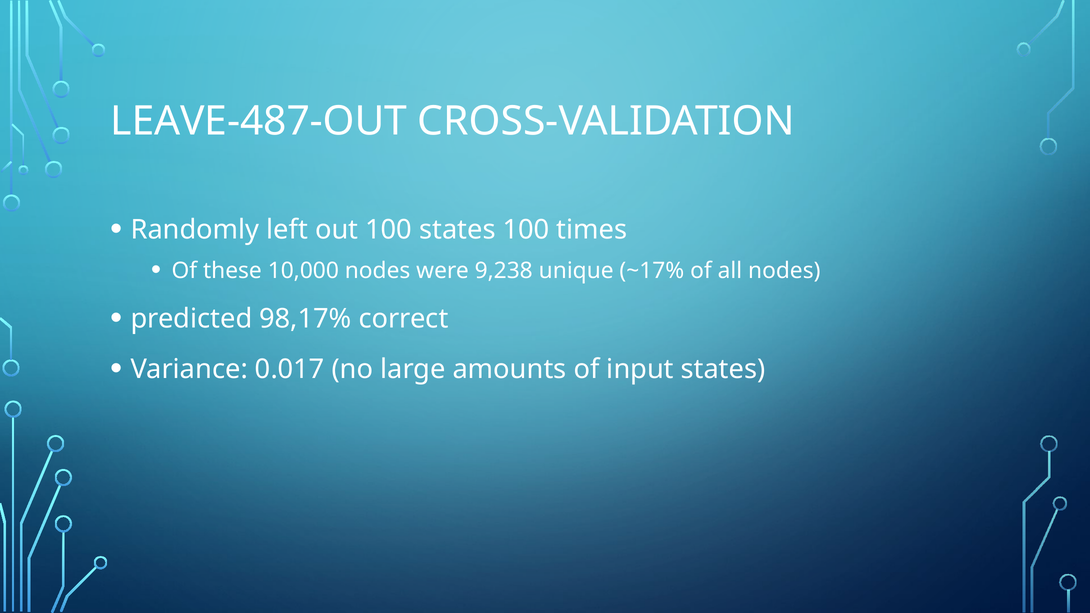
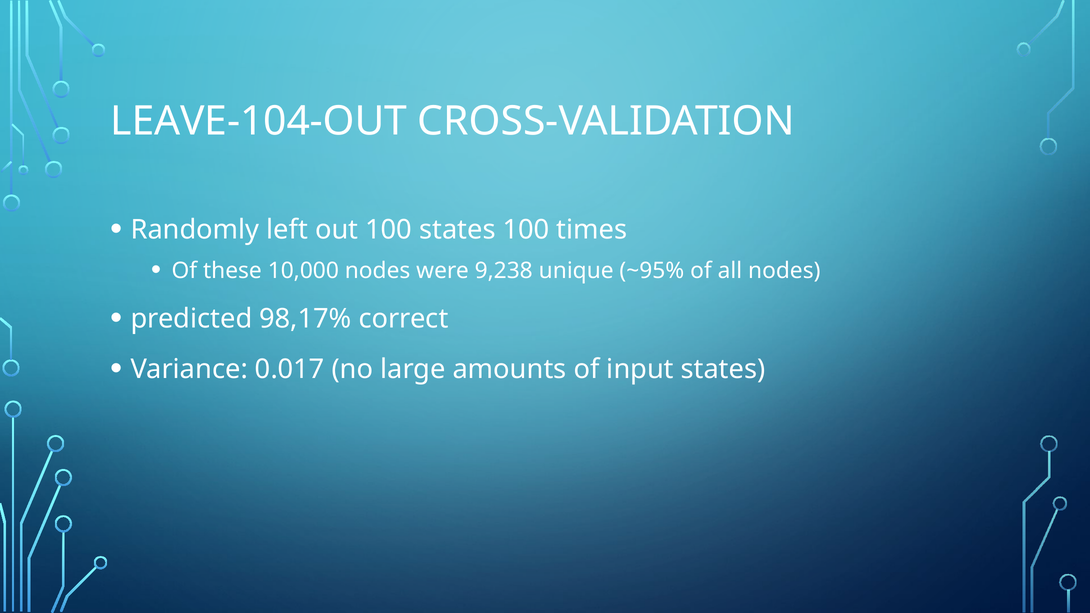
LEAVE-487-OUT: LEAVE-487-OUT -> LEAVE-104-OUT
~17%: ~17% -> ~95%
